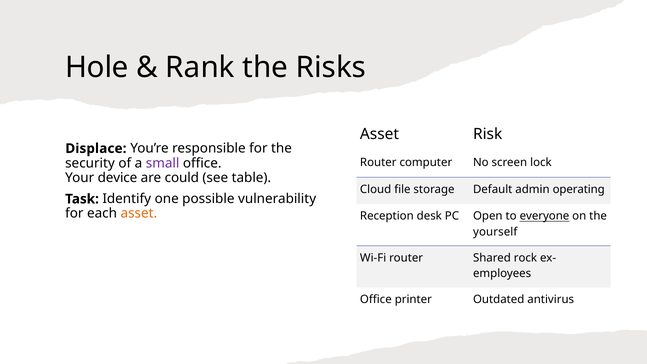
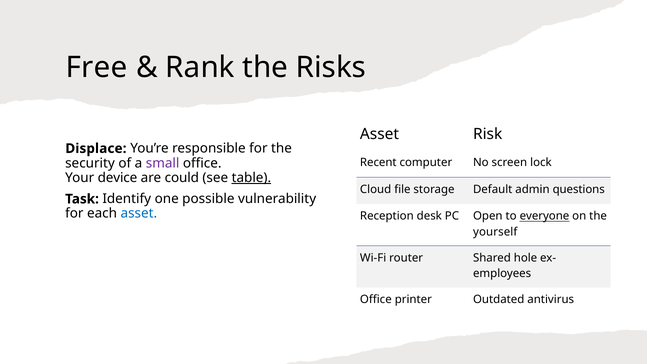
Hole: Hole -> Free
Router at (378, 162): Router -> Recent
table underline: none -> present
operating: operating -> questions
asset at (139, 214) colour: orange -> blue
rock: rock -> hole
